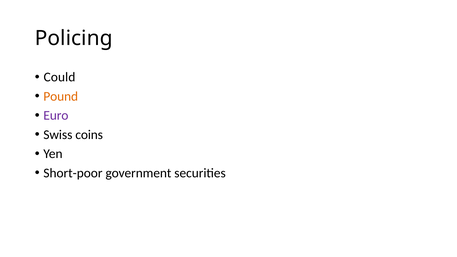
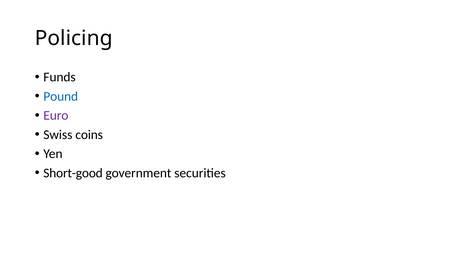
Could: Could -> Funds
Pound colour: orange -> blue
Short-poor: Short-poor -> Short-good
